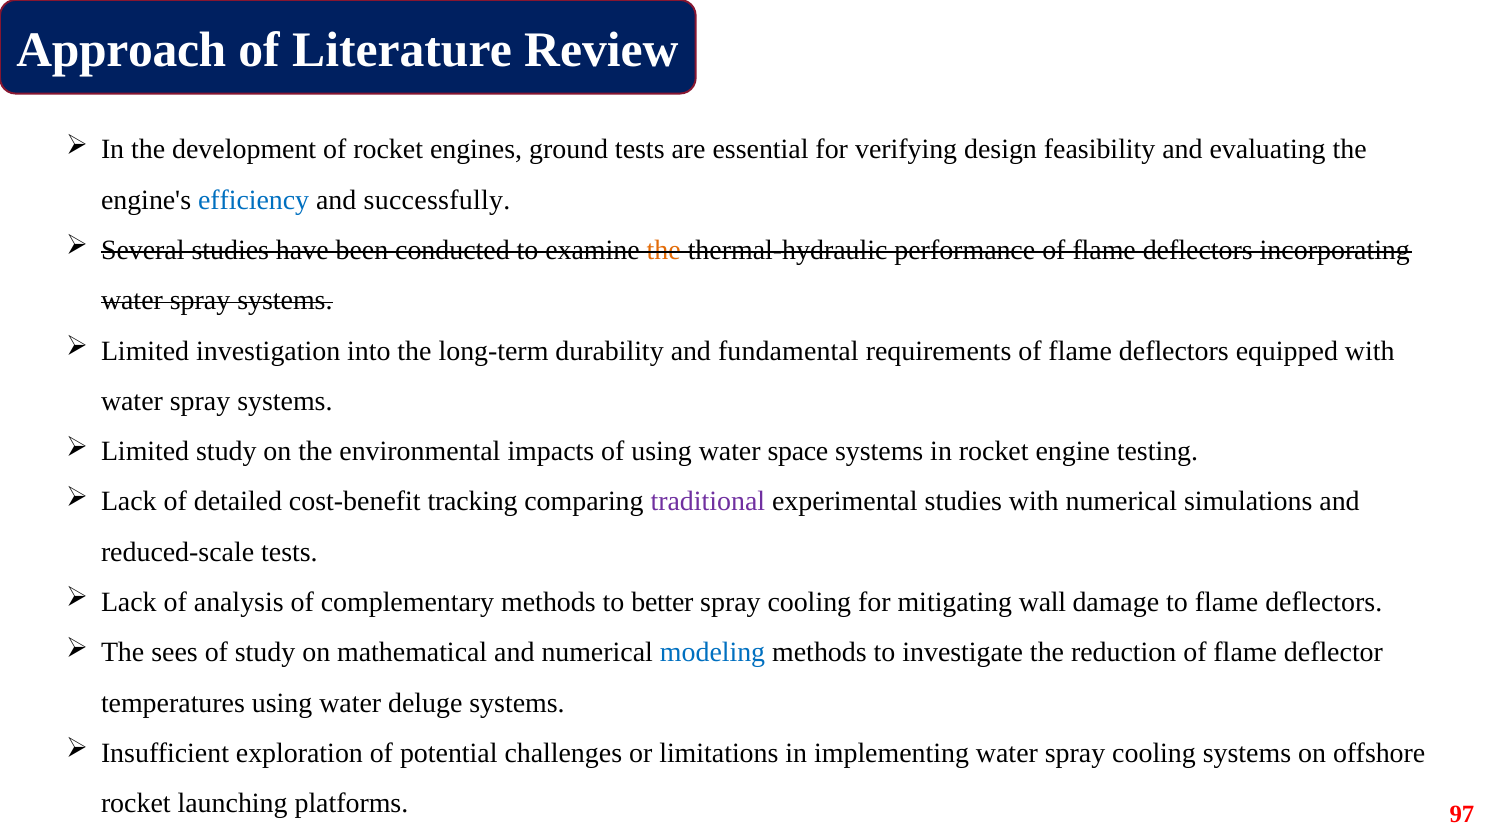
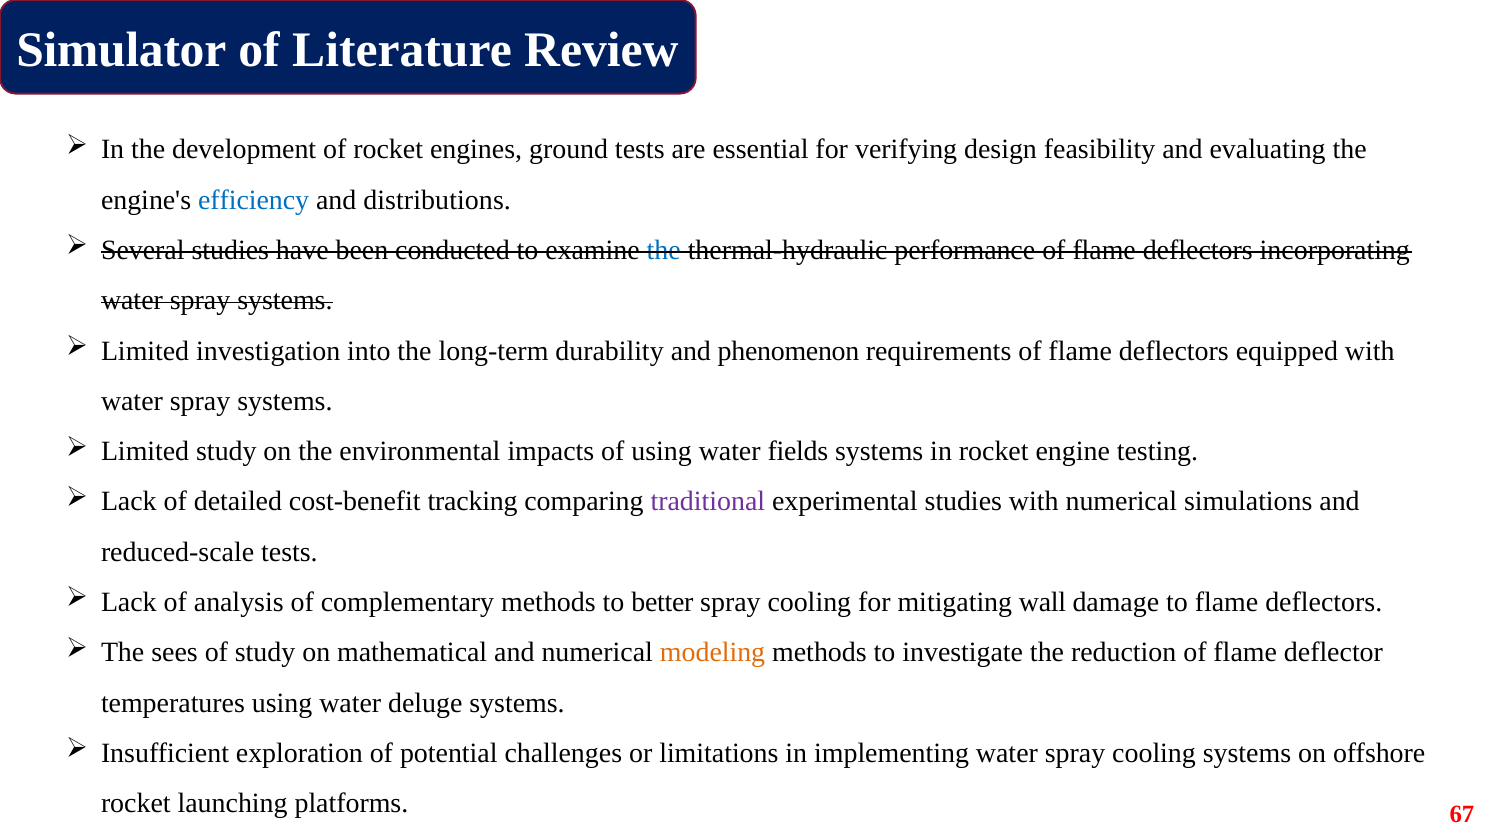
Approach: Approach -> Simulator
successfully: successfully -> distributions
the at (664, 250) colour: orange -> blue
fundamental: fundamental -> phenomenon
space: space -> fields
modeling colour: blue -> orange
97: 97 -> 67
